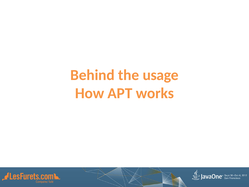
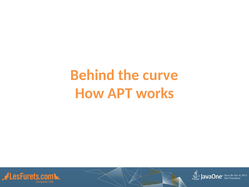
usage: usage -> curve
